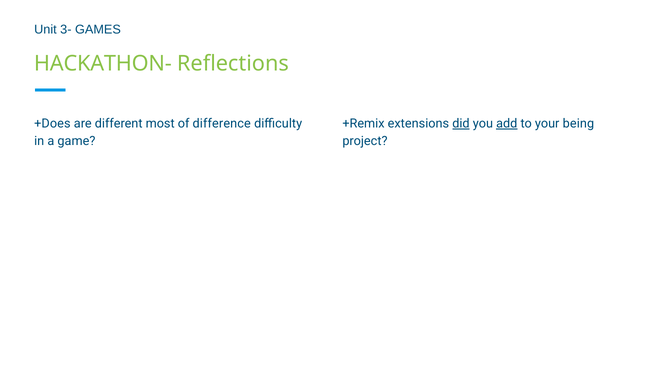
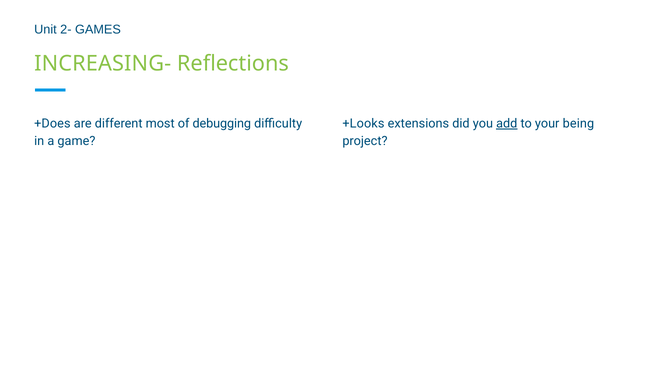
3-: 3- -> 2-
HACKATHON-: HACKATHON- -> INCREASING-
difference: difference -> debugging
+Remix: +Remix -> +Looks
did underline: present -> none
